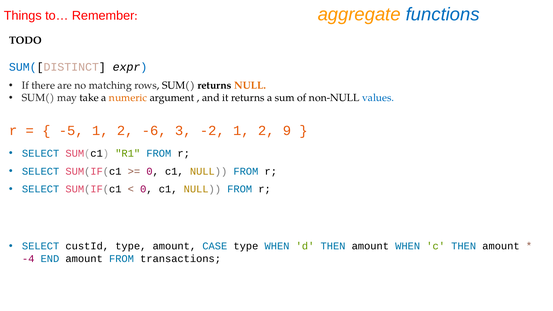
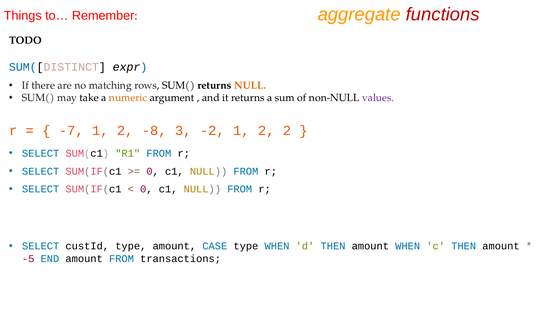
functions colour: blue -> red
values colour: blue -> purple
-5: -5 -> -7
-6: -6 -> -8
2 9: 9 -> 2
-4: -4 -> -5
